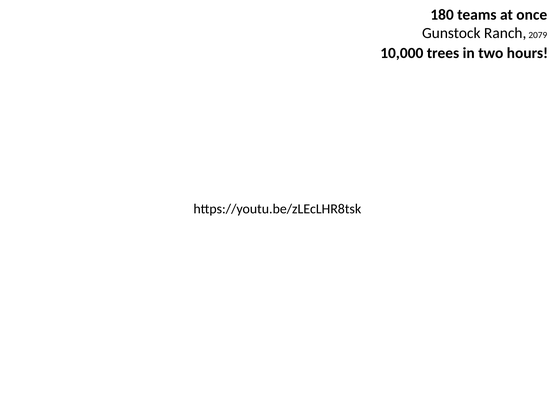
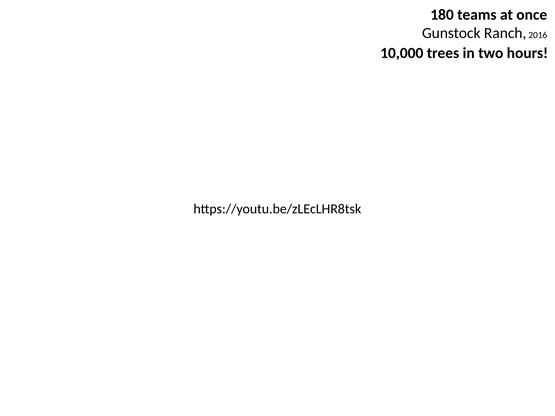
2079: 2079 -> 2016
